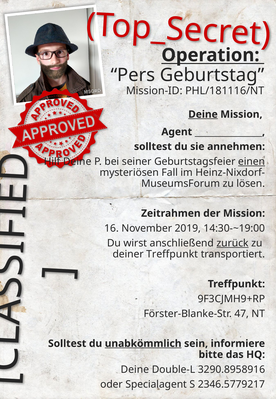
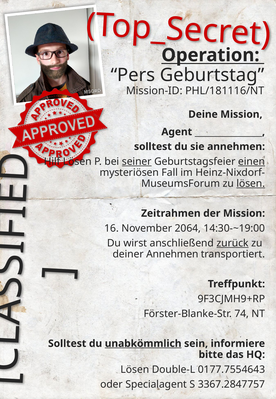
Deine at (203, 114) underline: present -> none
Hilf Deine: Deine -> Lösen
seiner underline: none -> present
lösen at (251, 183) underline: none -> present
2019: 2019 -> 2064
deiner Treffpunkt: Treffpunkt -> Annehmen
47: 47 -> 74
Deine at (135, 369): Deine -> Lösen
3290.8958916: 3290.8958916 -> 0177.7554643
2346.5779217: 2346.5779217 -> 3367.2847757
